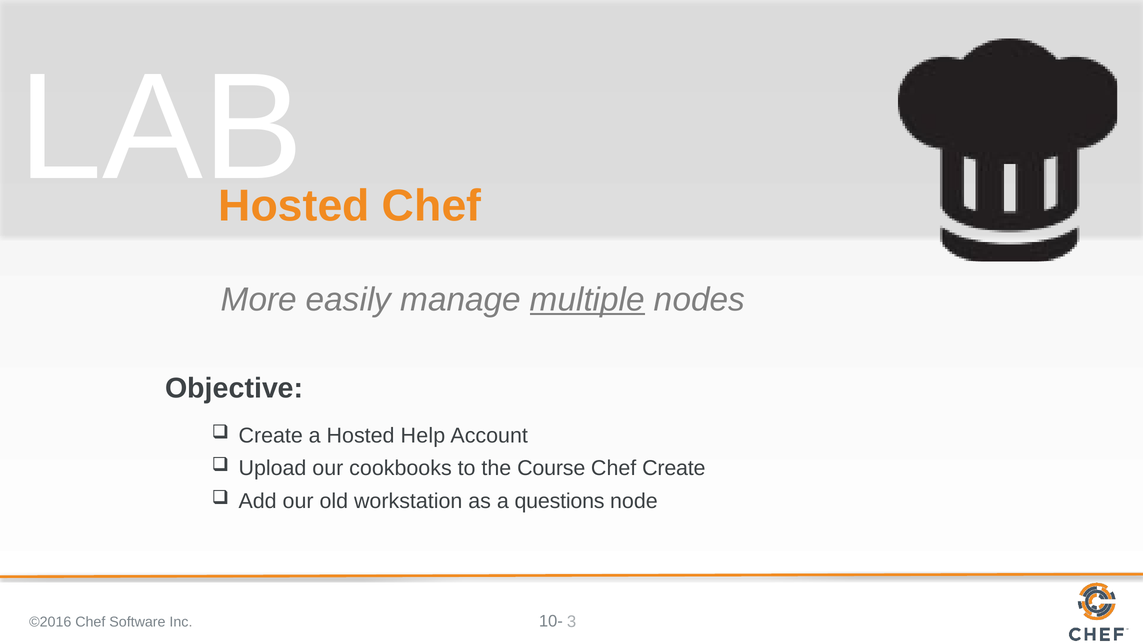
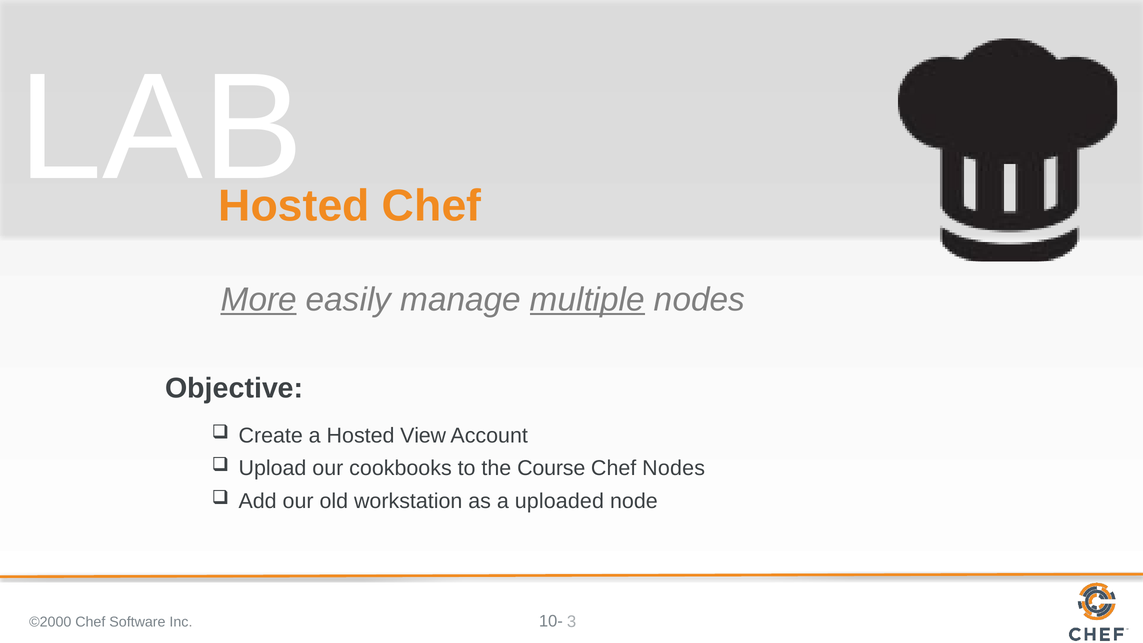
More underline: none -> present
Help: Help -> View
Chef Create: Create -> Nodes
questions: questions -> uploaded
©2016: ©2016 -> ©2000
